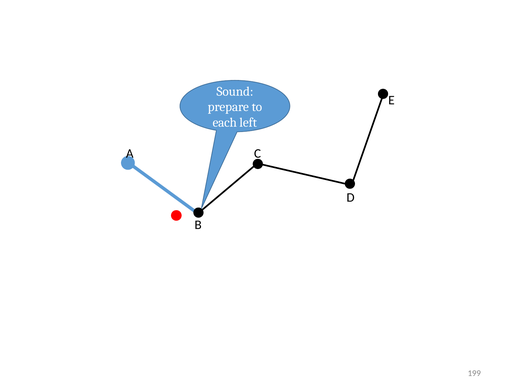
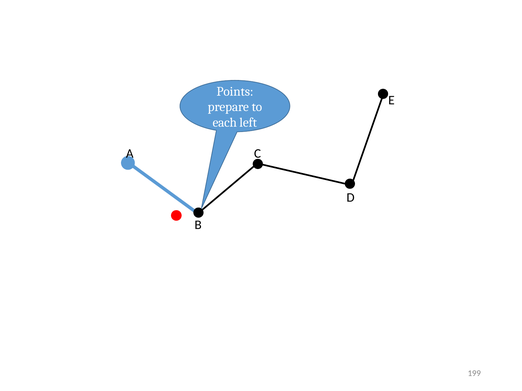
Sound: Sound -> Points
